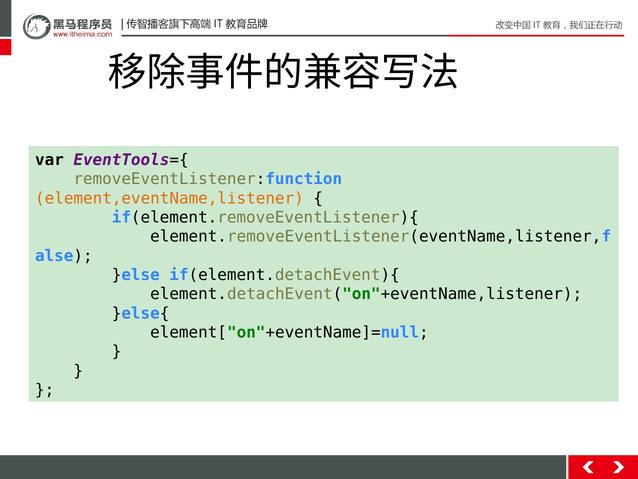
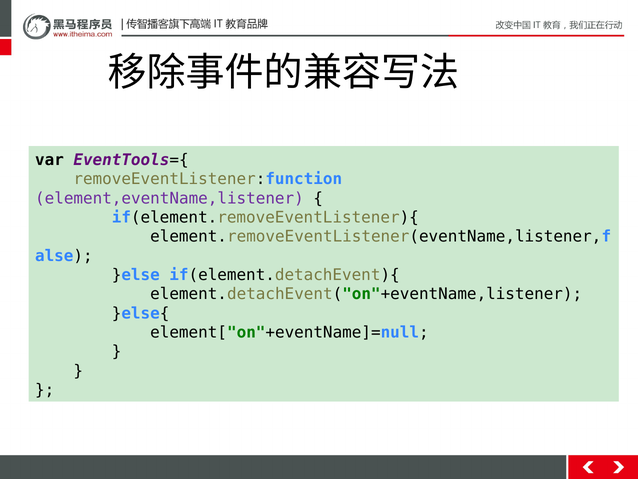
element,eventName,listener colour: orange -> purple
